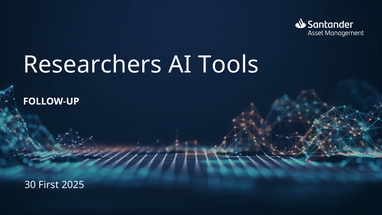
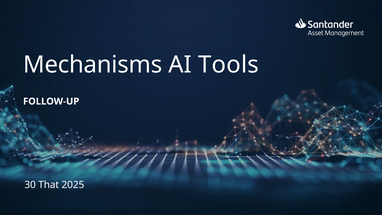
Researchers: Researchers -> Mechanisms
First: First -> That
